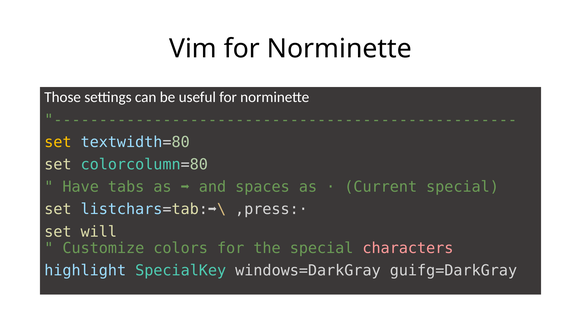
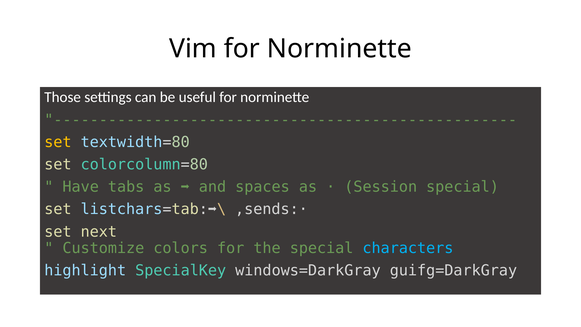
Current: Current -> Session
,press:·: ,press:· -> ,sends:·
will: will -> next
characters colour: pink -> light blue
